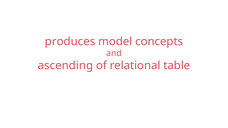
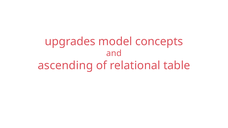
produces: produces -> upgrades
